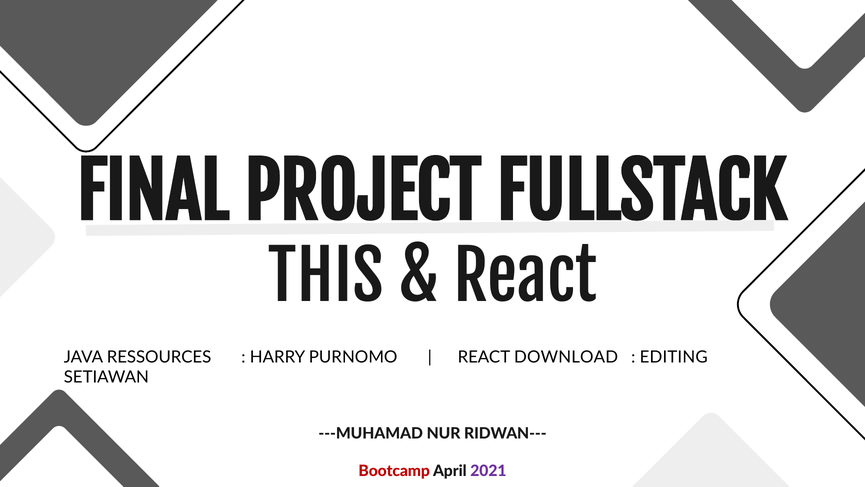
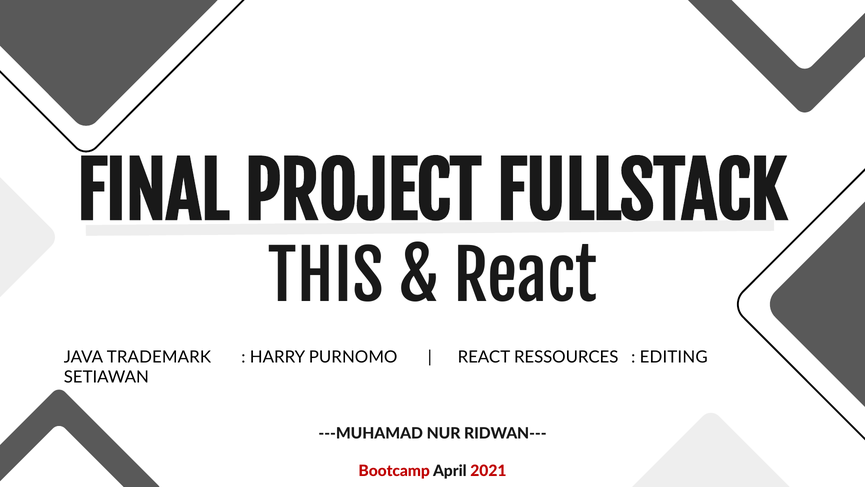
RESSOURCES: RESSOURCES -> TRADEMARK
DOWNLOAD: DOWNLOAD -> RESSOURCES
2021 colour: purple -> red
